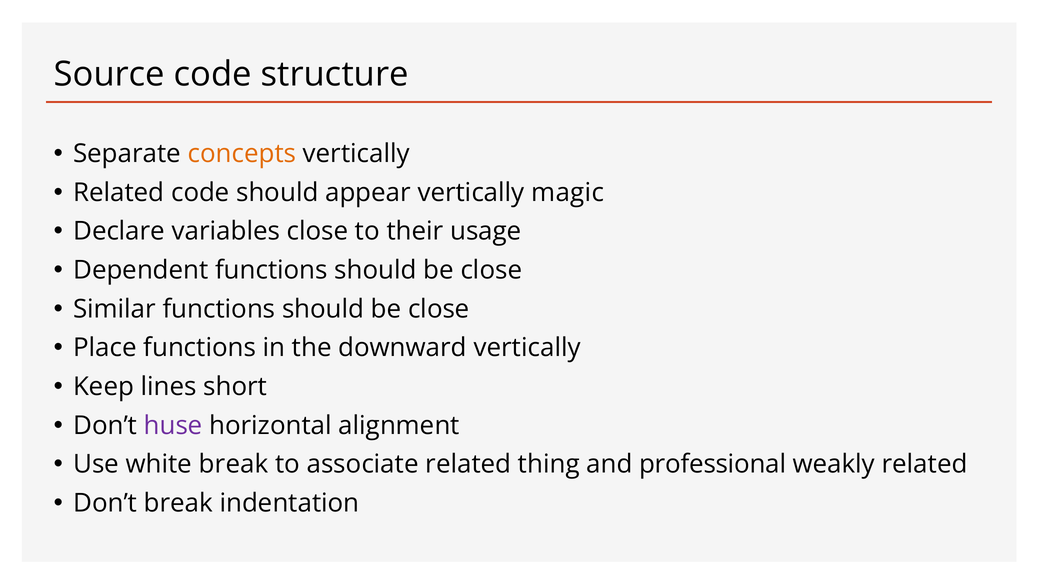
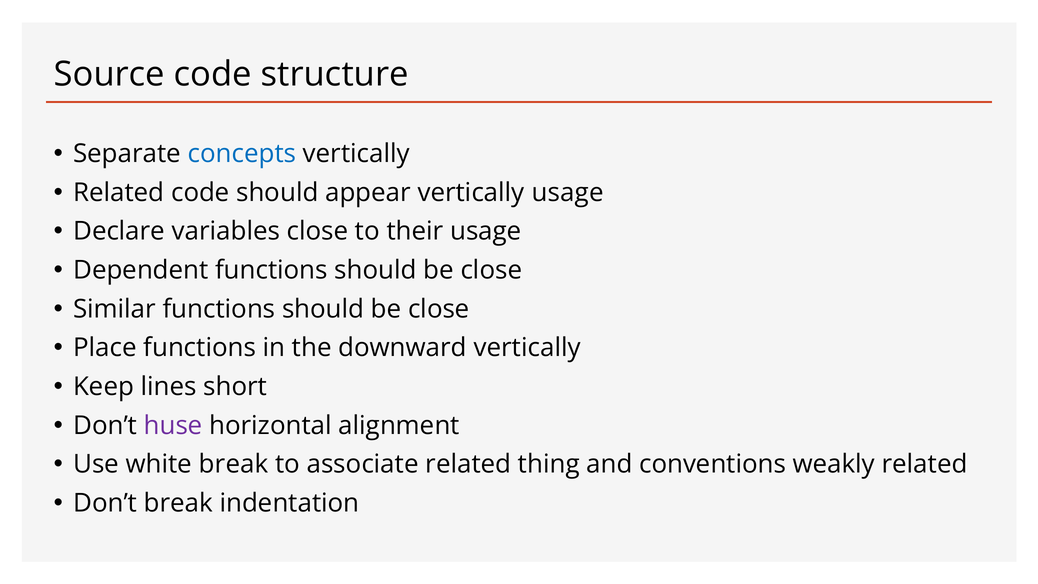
concepts colour: orange -> blue
vertically magic: magic -> usage
professional: professional -> conventions
